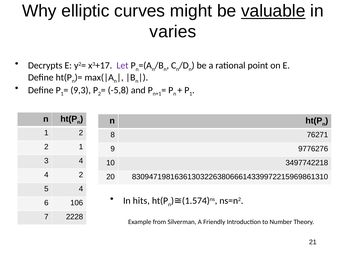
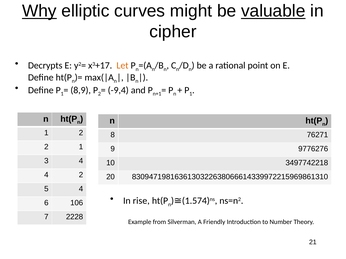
Why underline: none -> present
varies: varies -> cipher
Let colour: purple -> orange
9,3: 9,3 -> 8,9
-5,8: -5,8 -> -9,4
hits: hits -> rise
